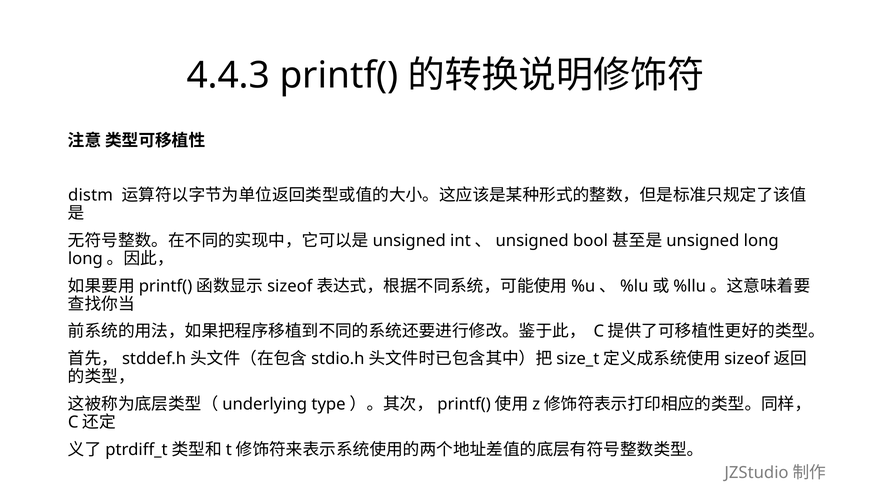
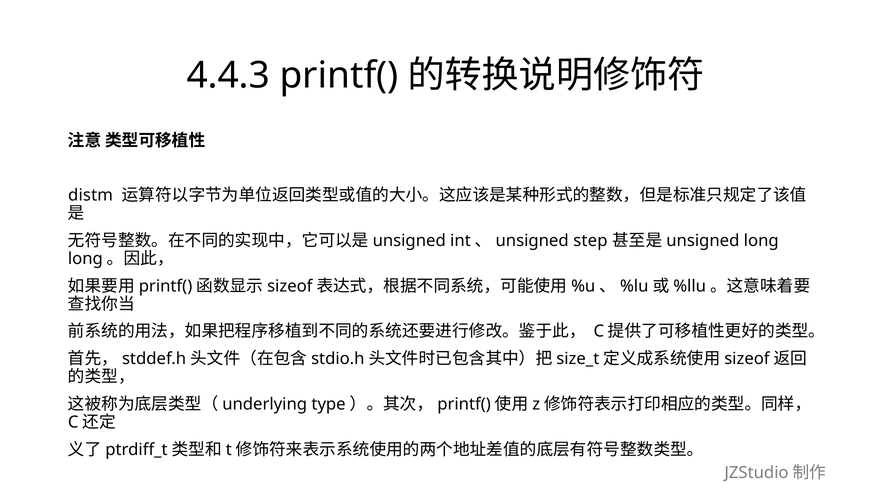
bool: bool -> step
